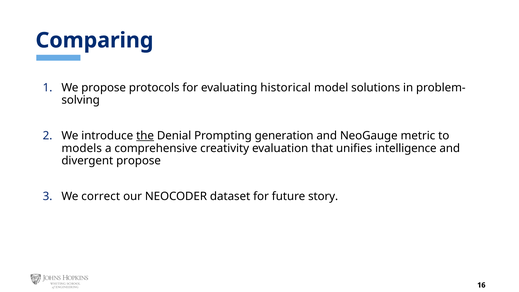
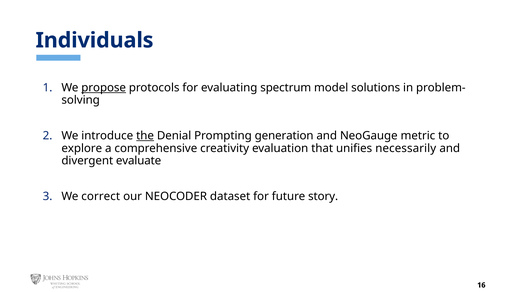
Comparing: Comparing -> Individuals
propose at (104, 88) underline: none -> present
historical: historical -> spectrum
models: models -> explore
intelligence: intelligence -> necessarily
divergent propose: propose -> evaluate
